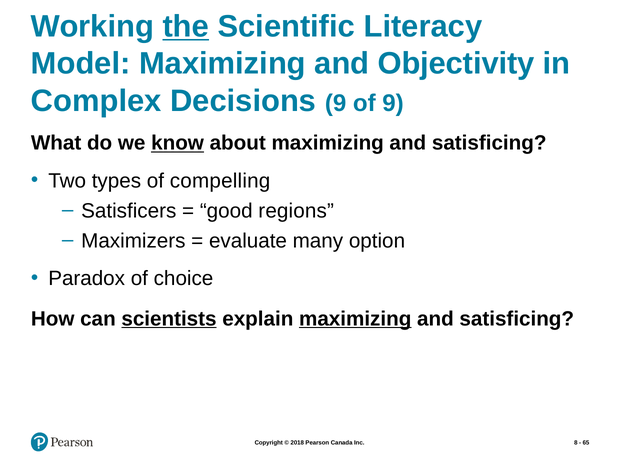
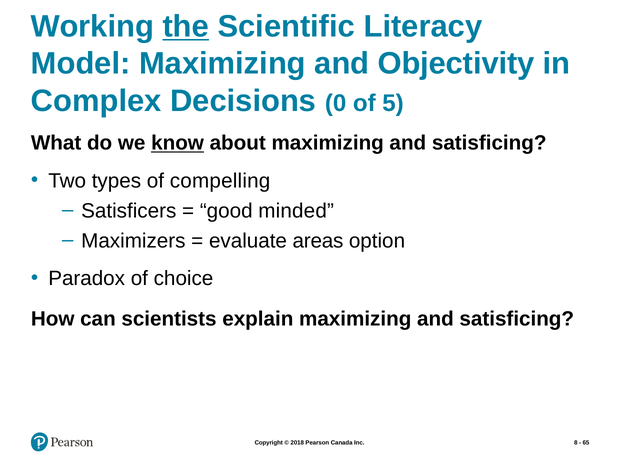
Decisions 9: 9 -> 0
of 9: 9 -> 5
regions: regions -> minded
many: many -> areas
scientists underline: present -> none
maximizing at (355, 318) underline: present -> none
